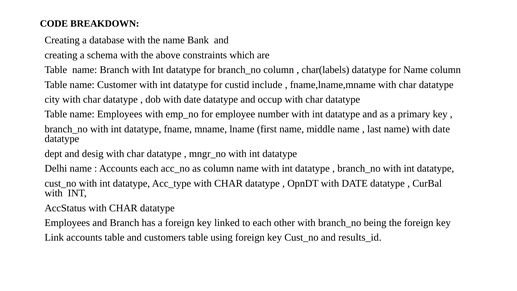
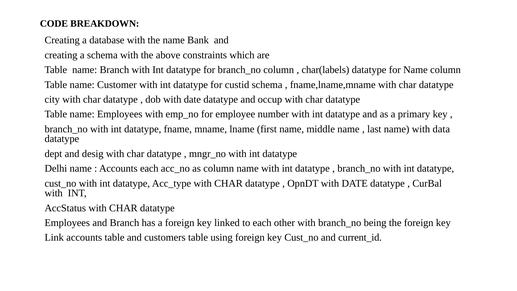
custid include: include -> schema
name with date: date -> data
results_id: results_id -> current_id
